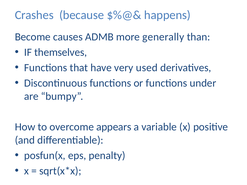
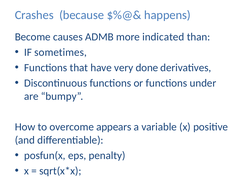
generally: generally -> indicated
themselves: themselves -> sometimes
used: used -> done
